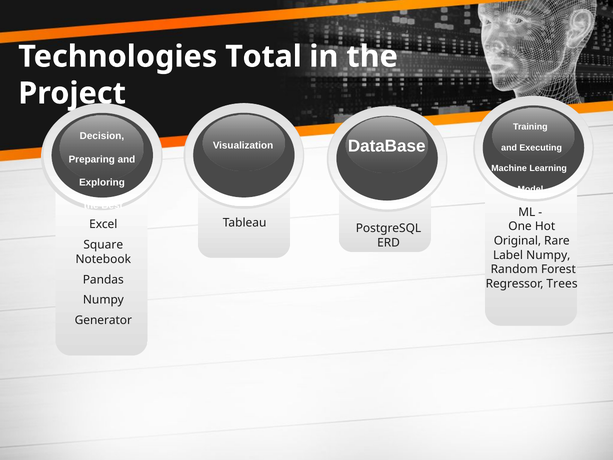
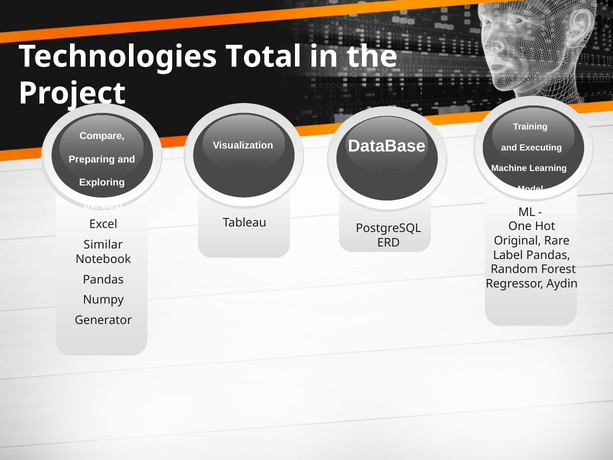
Decision: Decision -> Compare
Square: Square -> Similar
Label Numpy: Numpy -> Pandas
Trees: Trees -> Aydin
